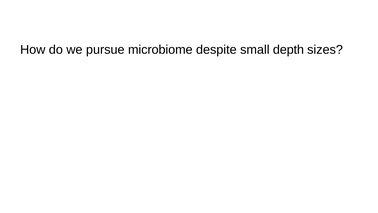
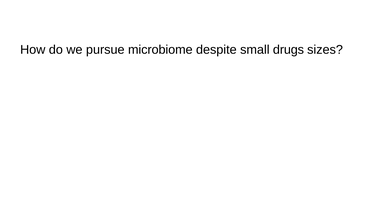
depth: depth -> drugs
